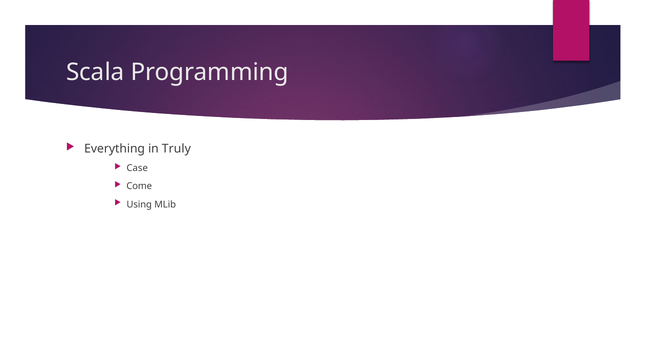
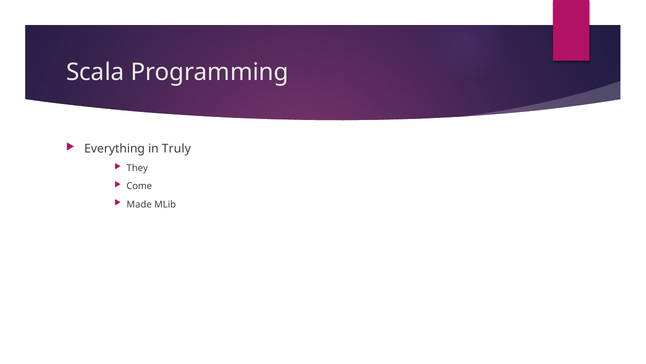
Case: Case -> They
Using: Using -> Made
